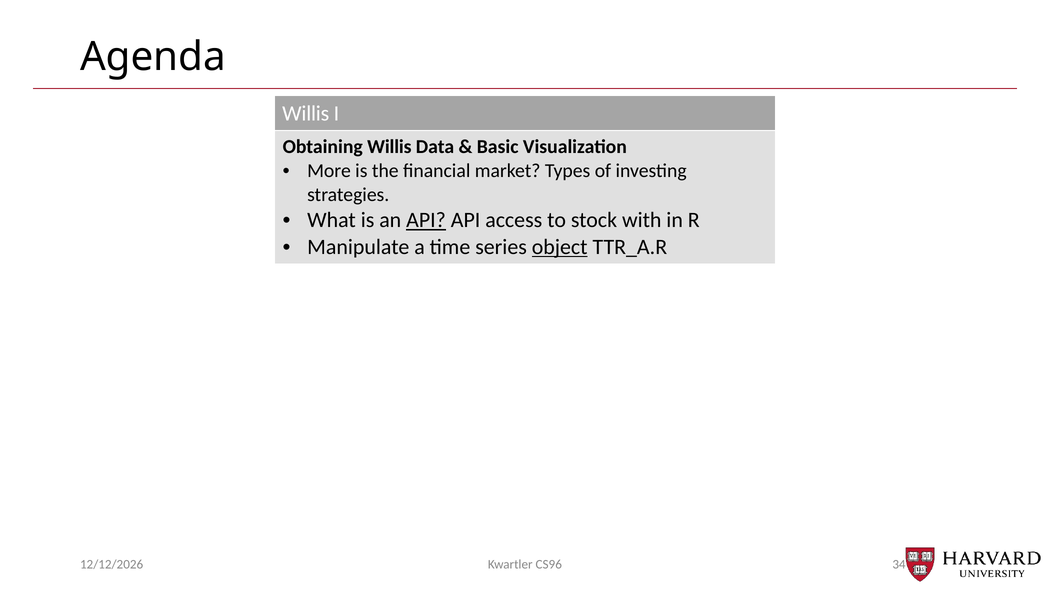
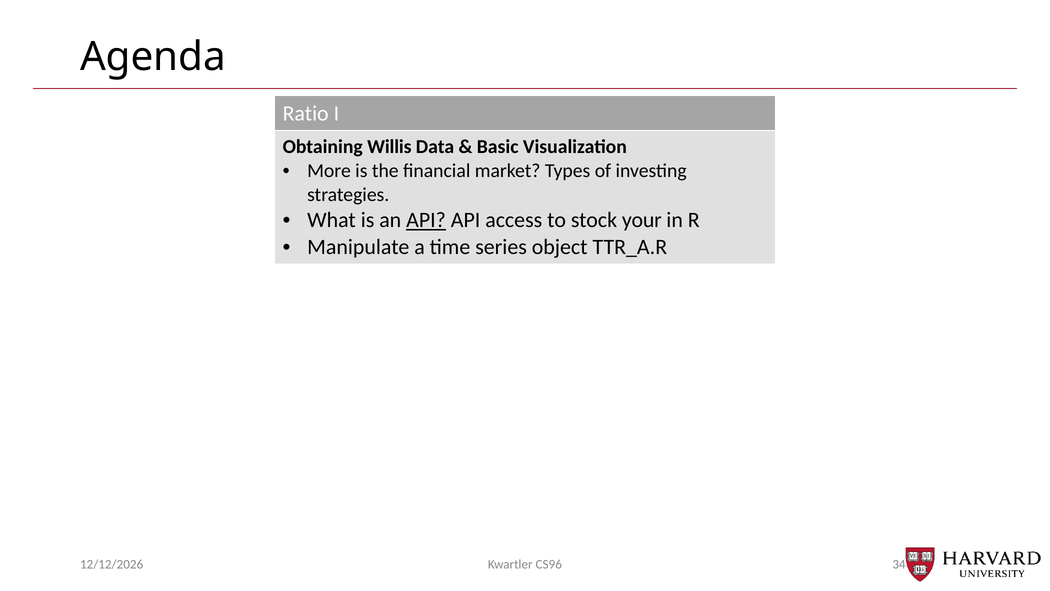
Willis at (306, 113): Willis -> Ratio
with: with -> your
object underline: present -> none
